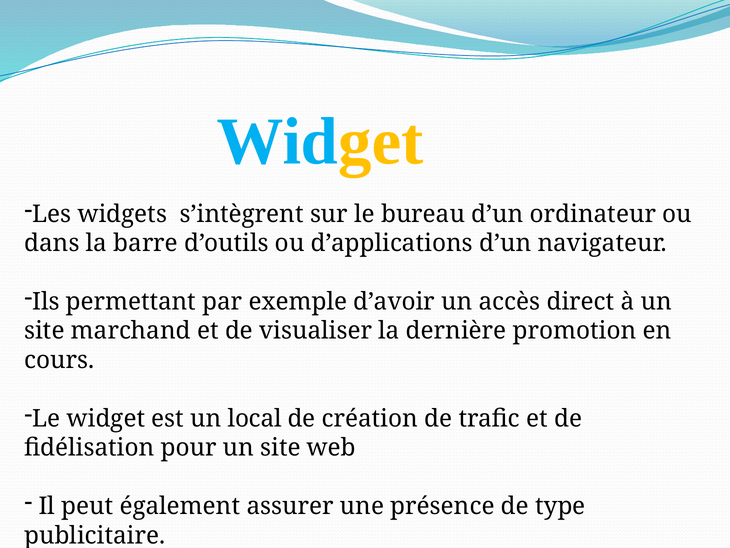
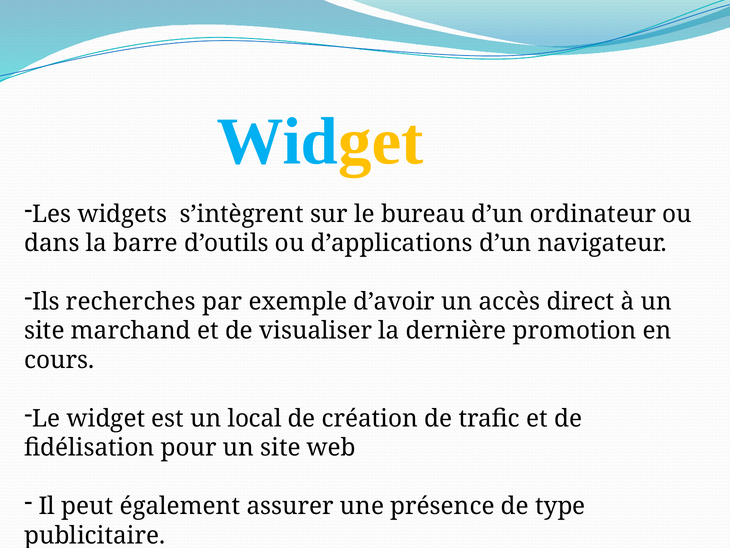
permettant: permettant -> recherches
